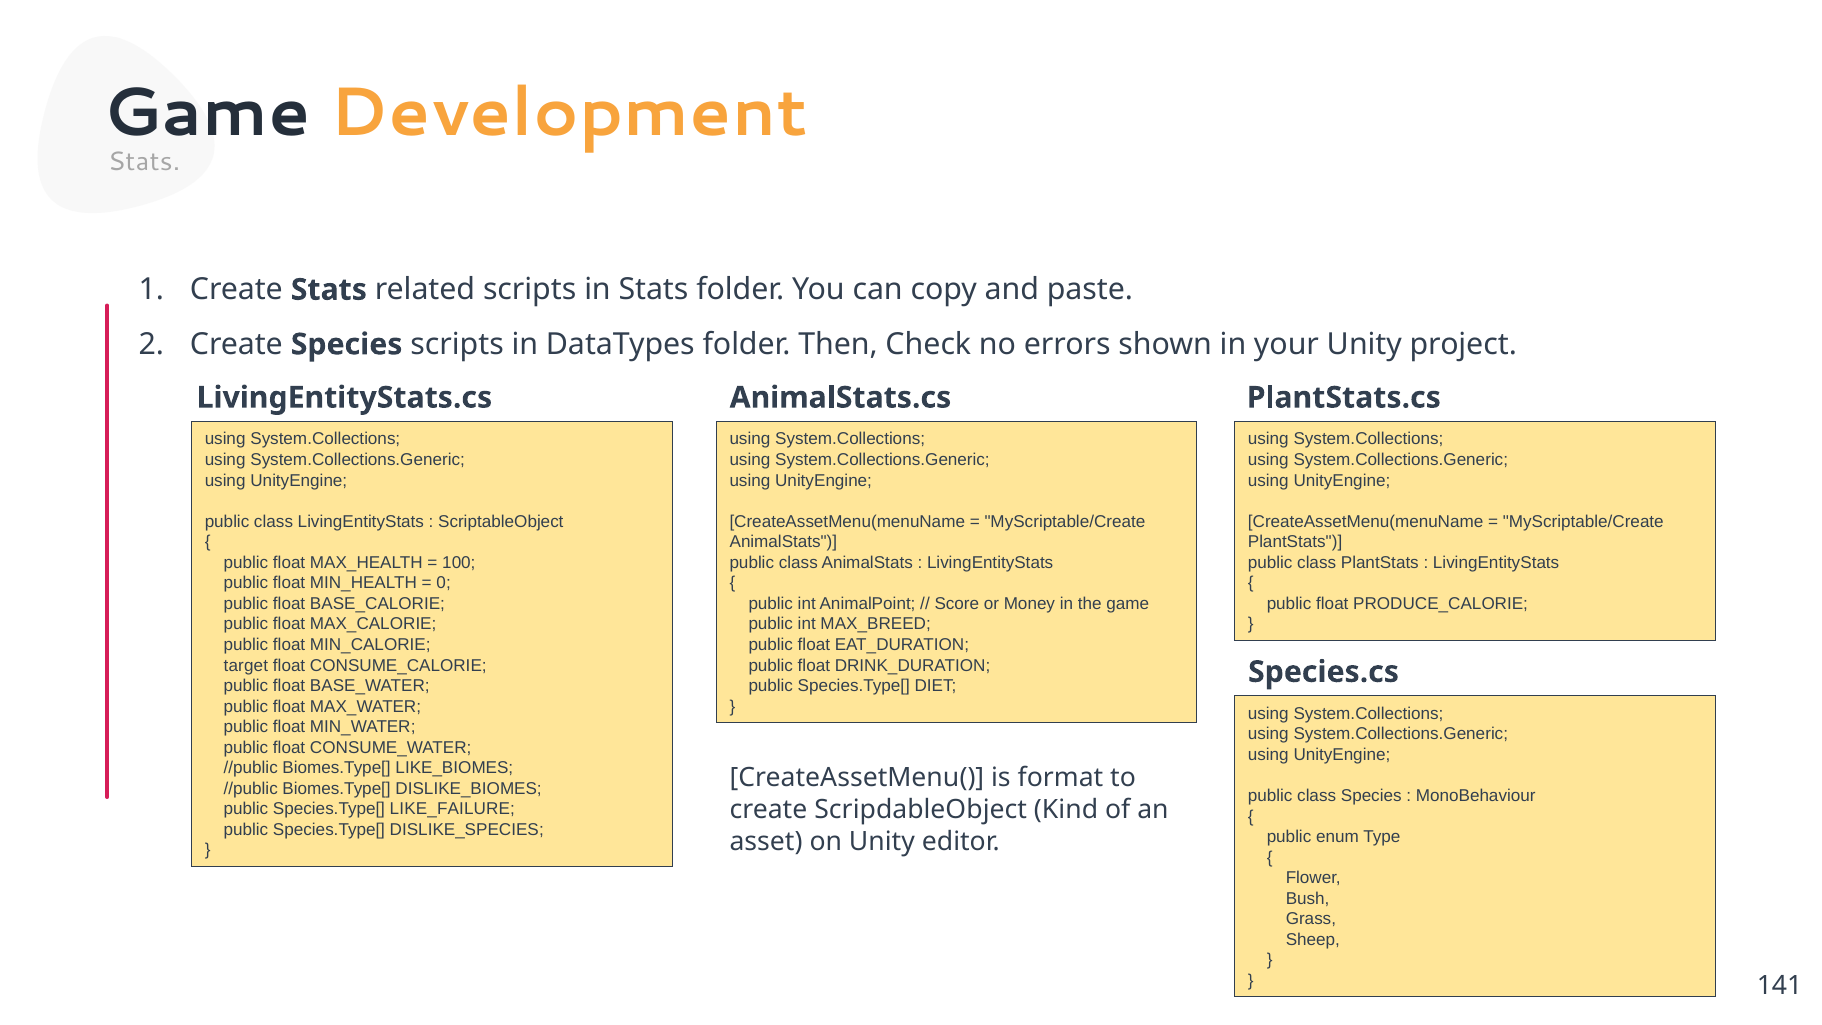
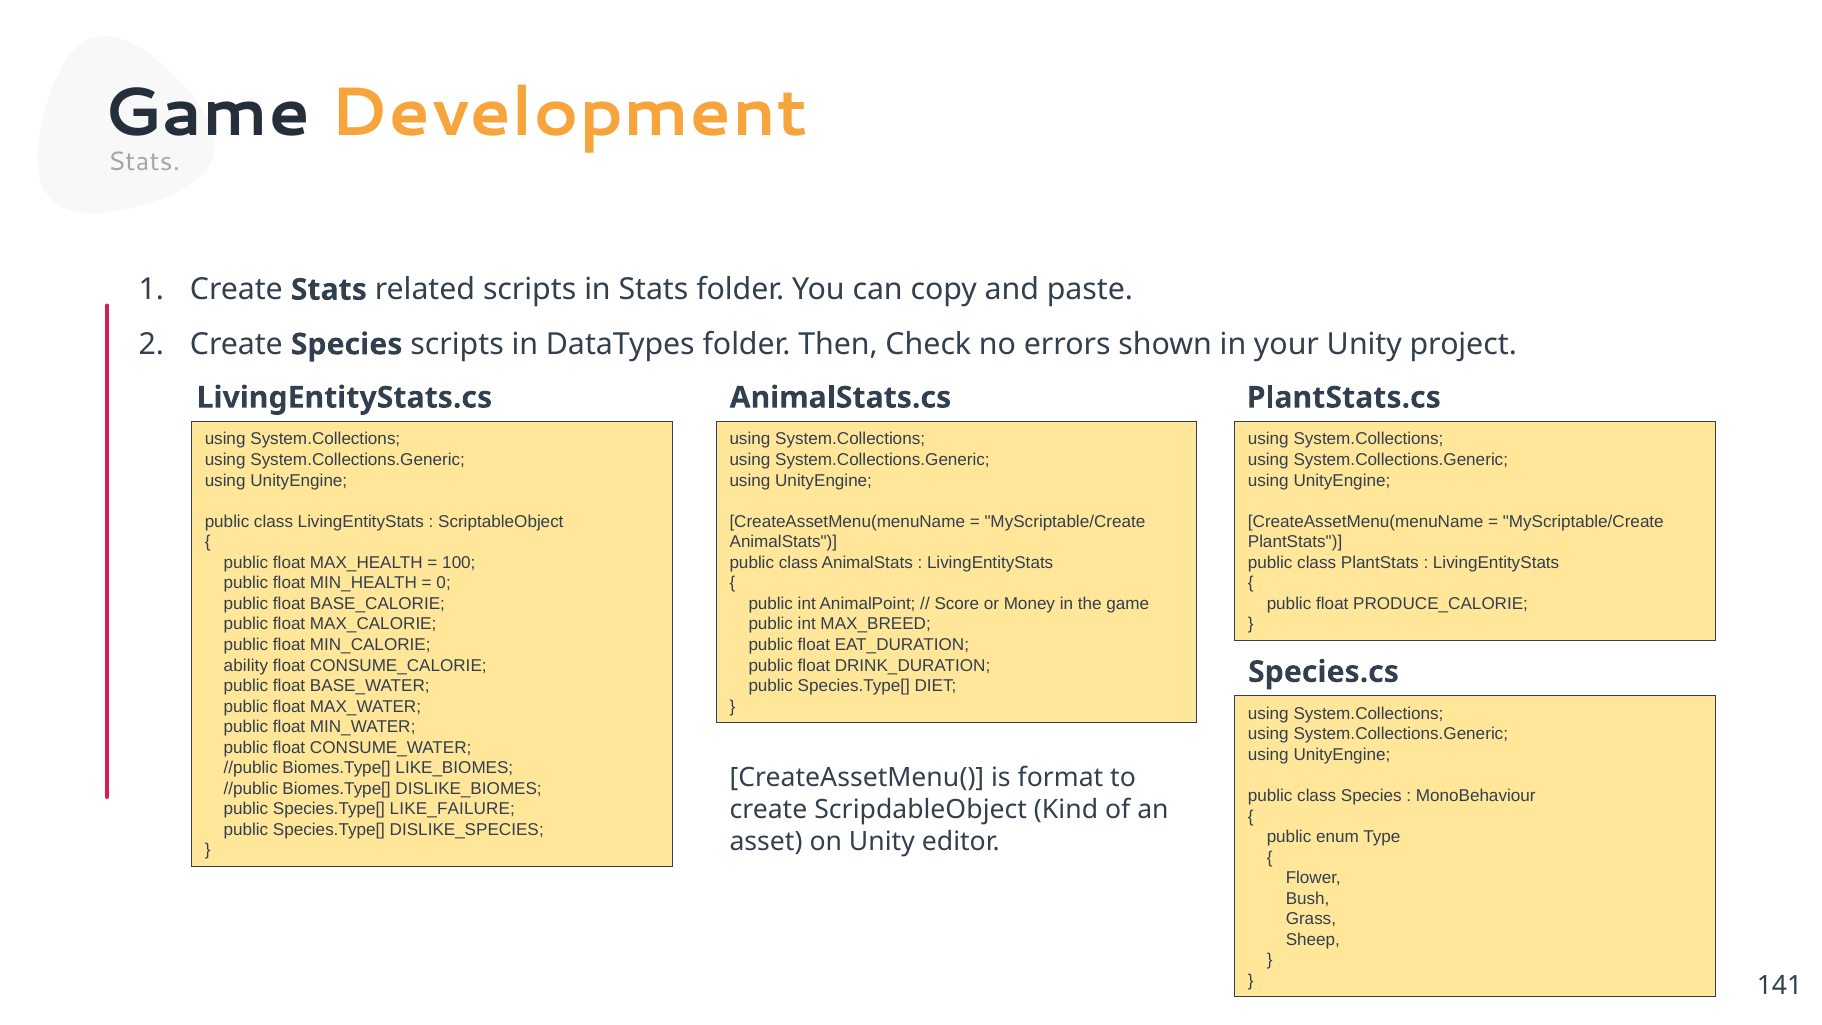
target: target -> ability
